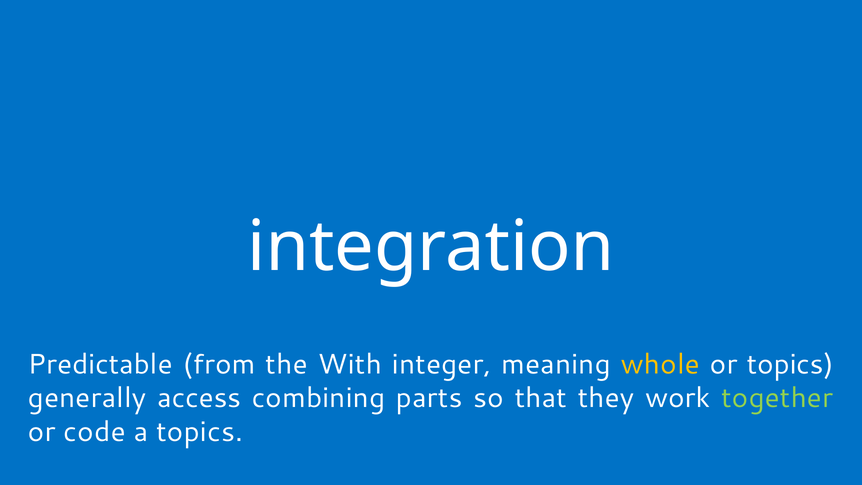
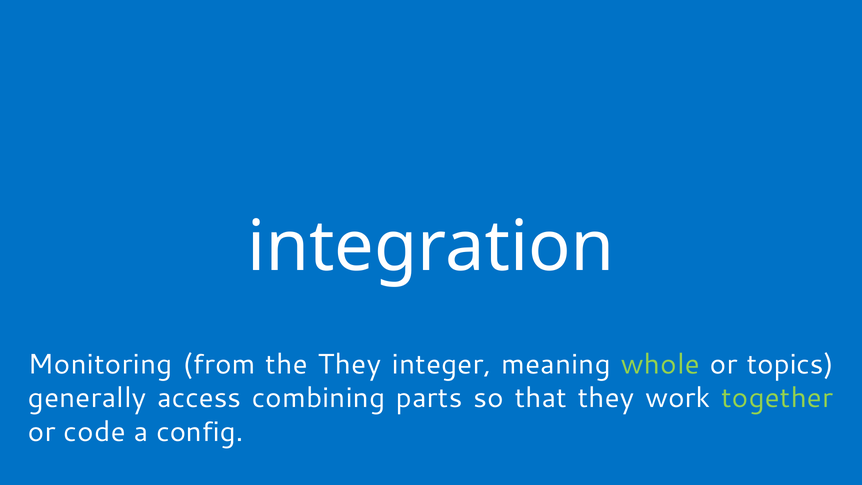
Predictable: Predictable -> Monitoring
the With: With -> They
whole colour: yellow -> light green
a topics: topics -> config
